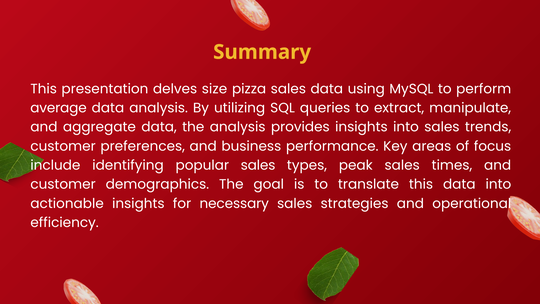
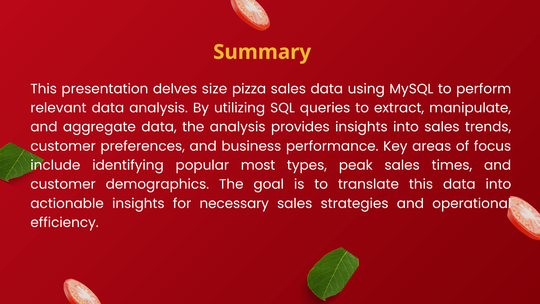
average: average -> relevant
popular sales: sales -> most
